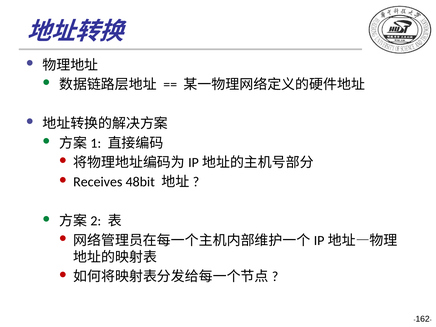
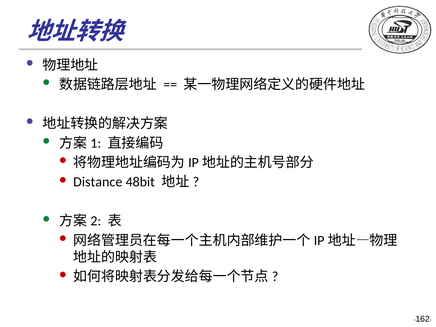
Receives: Receives -> Distance
